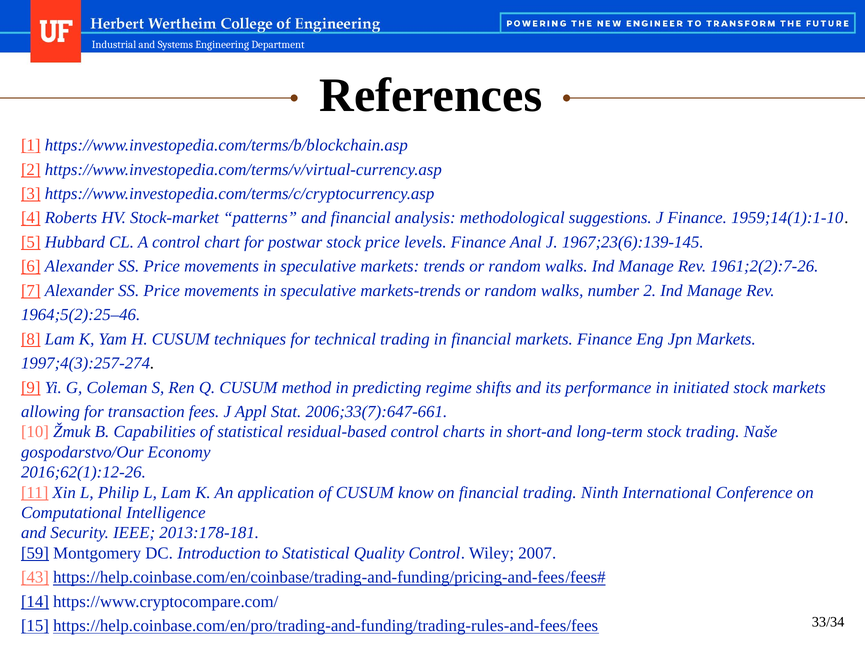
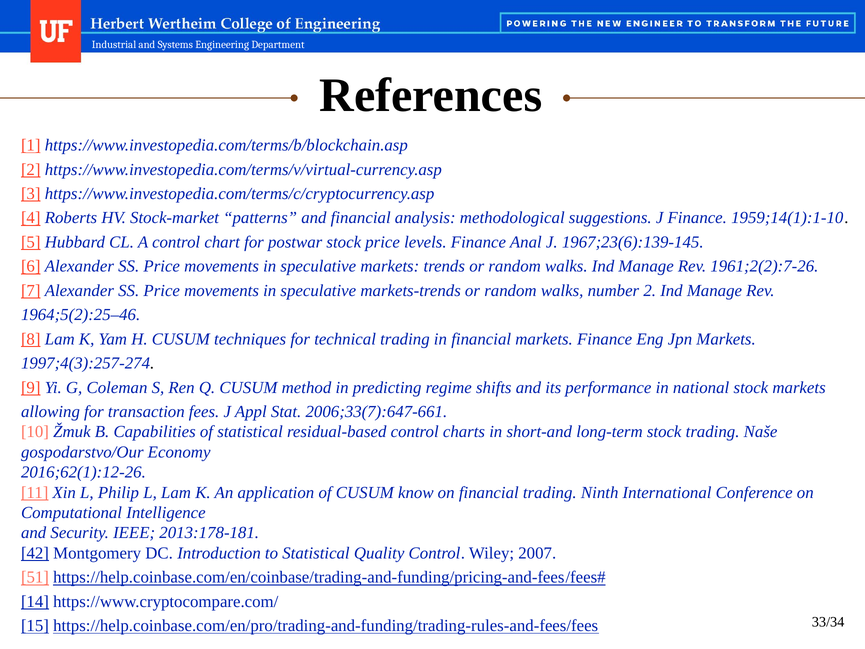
initiated: initiated -> national
59: 59 -> 42
43: 43 -> 51
